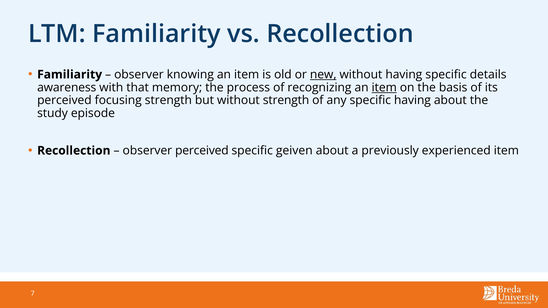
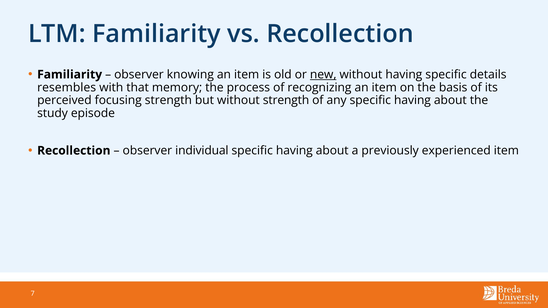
awareness: awareness -> resembles
item at (384, 87) underline: present -> none
observer perceived: perceived -> individual
geiven at (294, 151): geiven -> having
